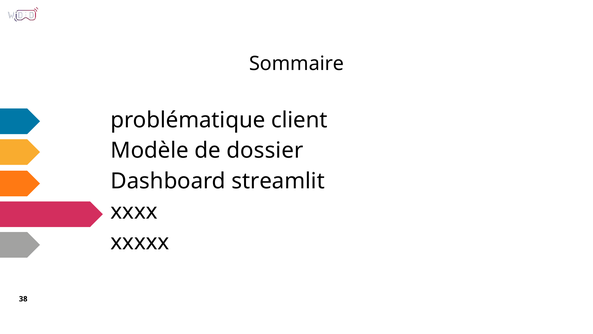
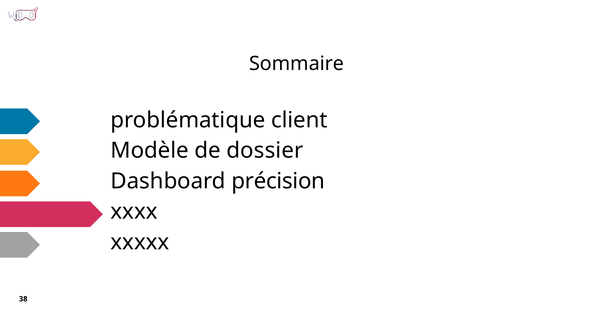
streamlit: streamlit -> précision
